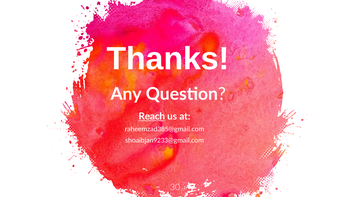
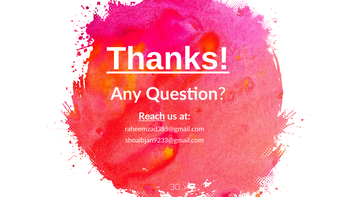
Thanks underline: none -> present
